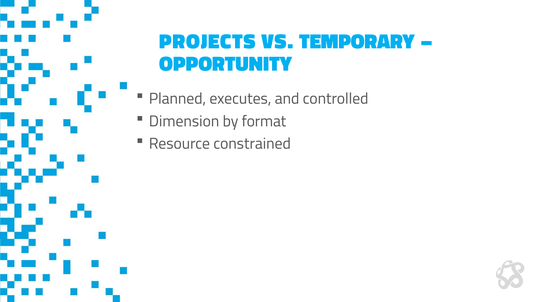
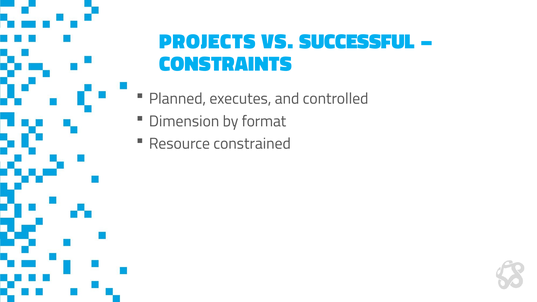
TEMPORARY: TEMPORARY -> SUCCESSFUL
OPPORTUNITY: OPPORTUNITY -> CONSTRAINTS
